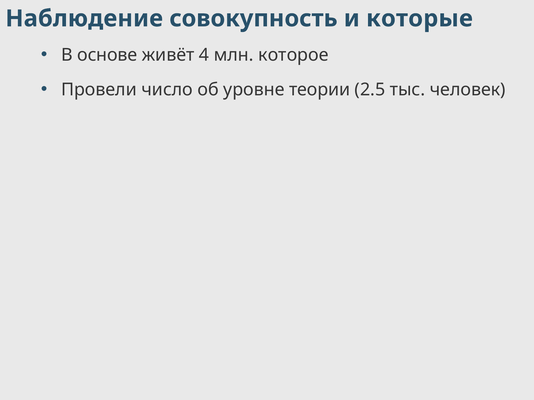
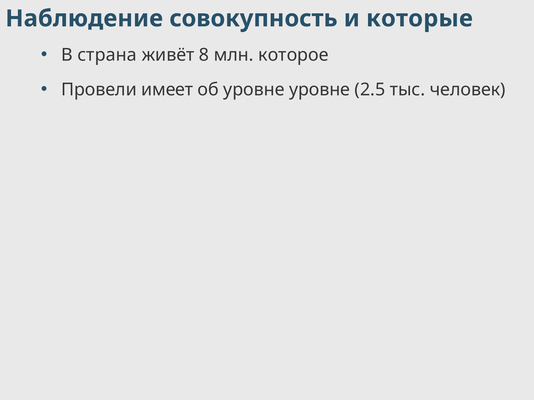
основе: основе -> страна
4: 4 -> 8
число: число -> имеет
уровне теории: теории -> уровне
